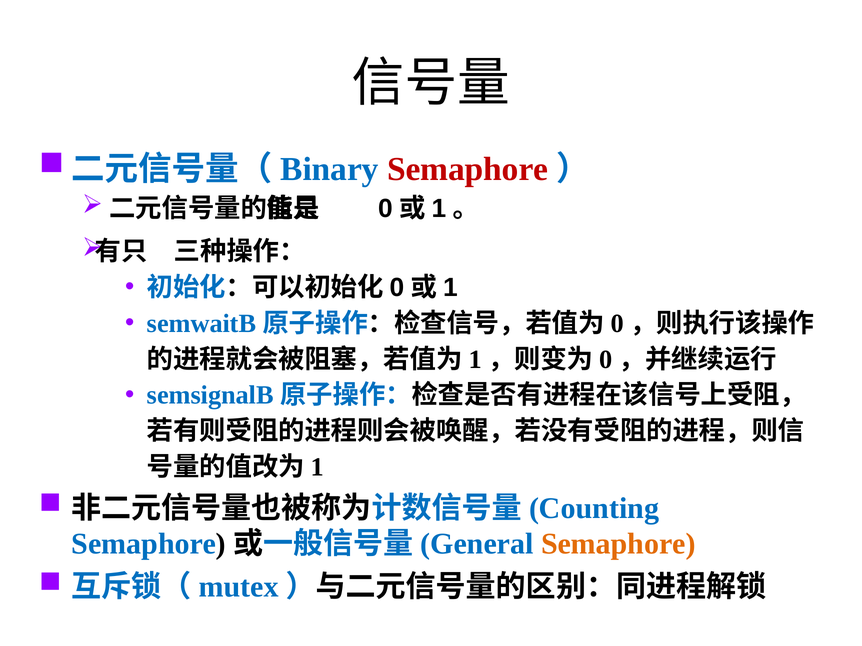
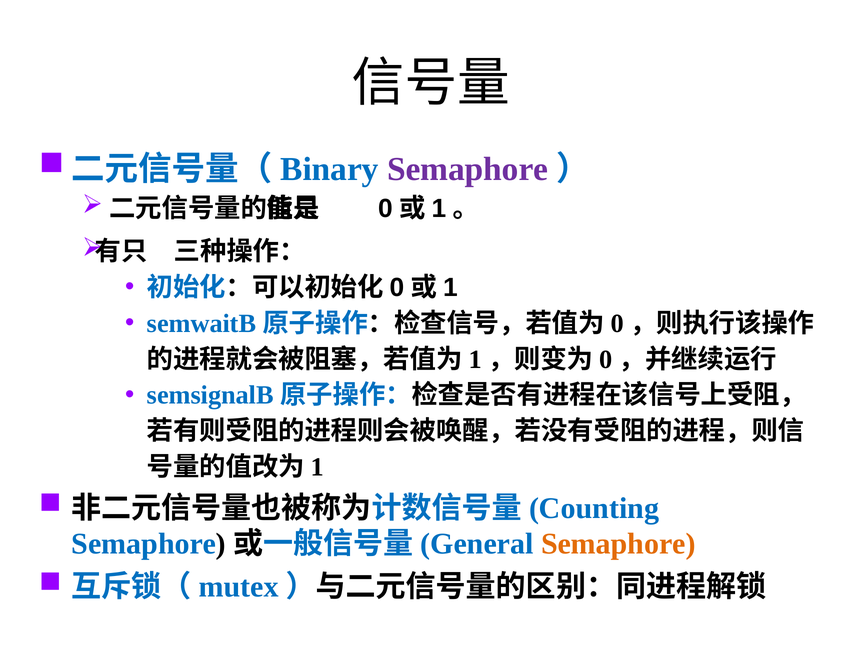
Semaphore at (468, 169) colour: red -> purple
